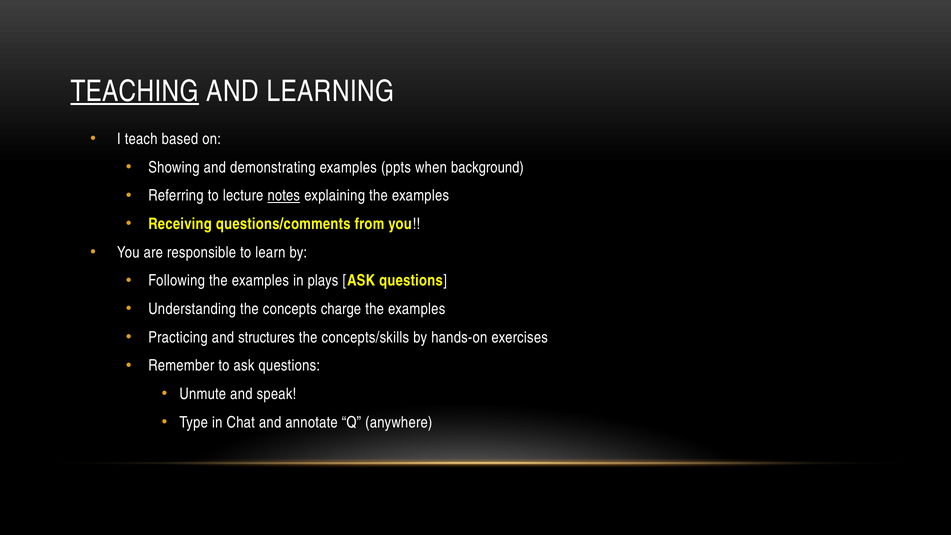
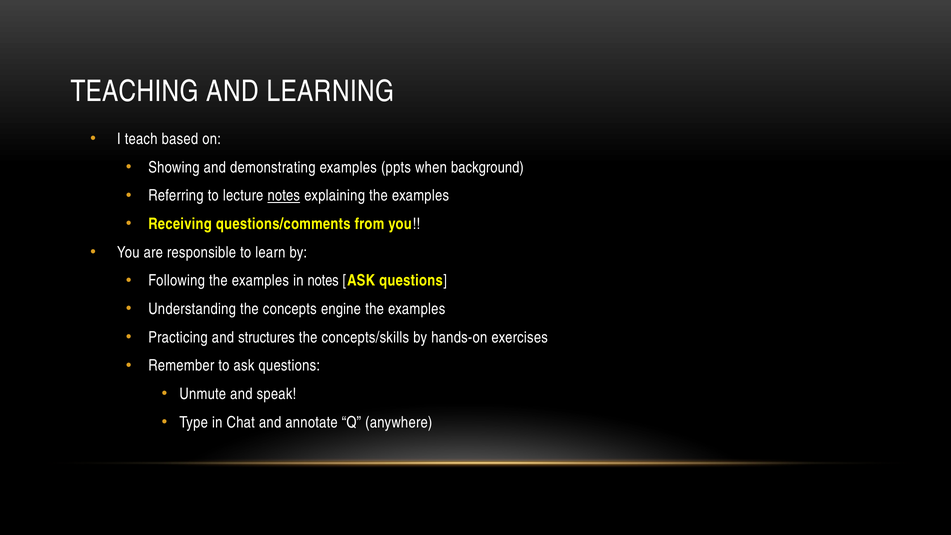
TEACHING underline: present -> none
in plays: plays -> notes
charge: charge -> engine
